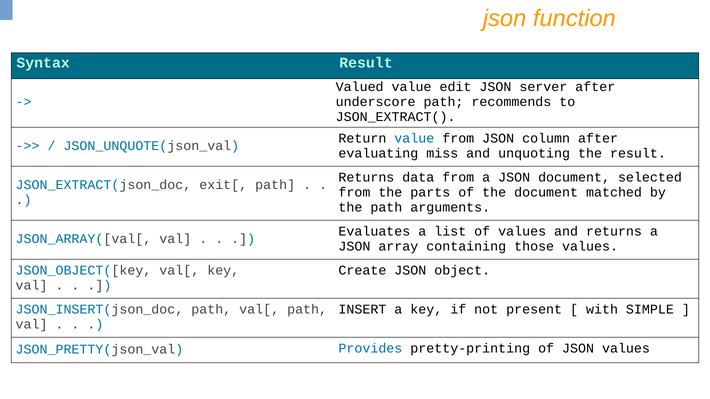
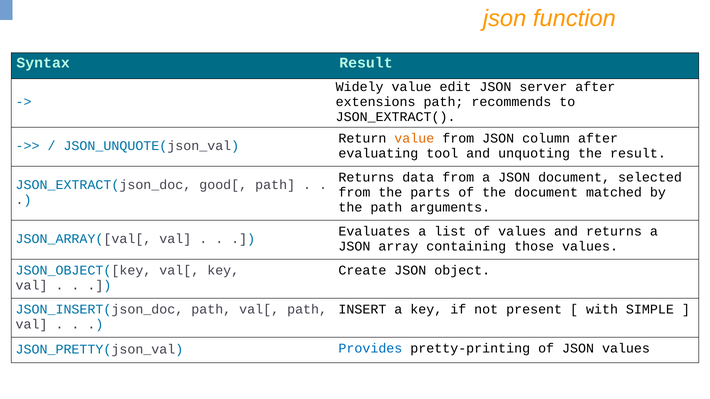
Valued: Valued -> Widely
underscore: underscore -> extensions
value at (414, 138) colour: blue -> orange
miss: miss -> tool
exit[: exit[ -> good[
